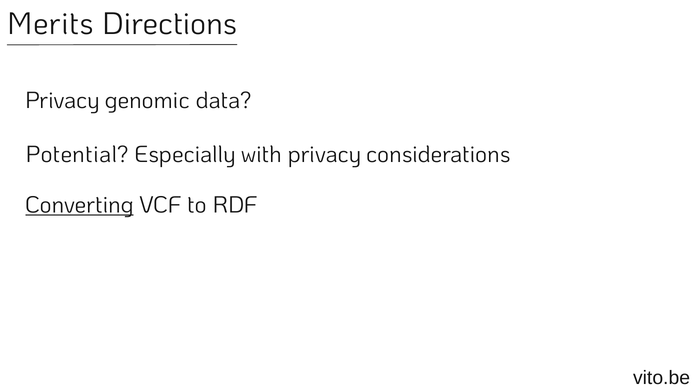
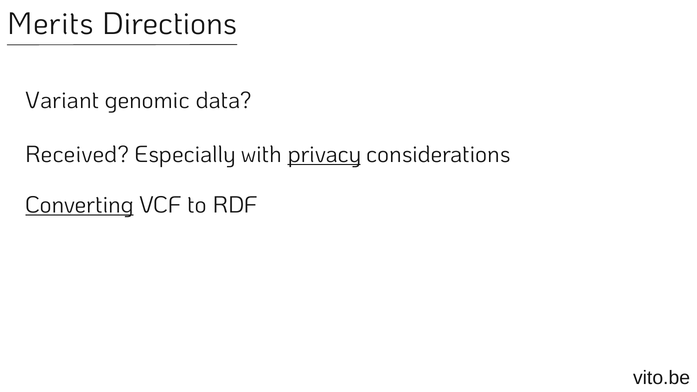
Privacy at (62, 100): Privacy -> Variant
Potential: Potential -> Received
privacy at (324, 155) underline: none -> present
